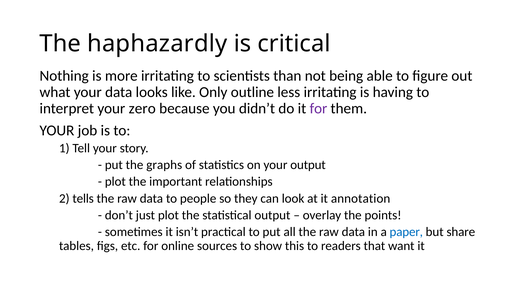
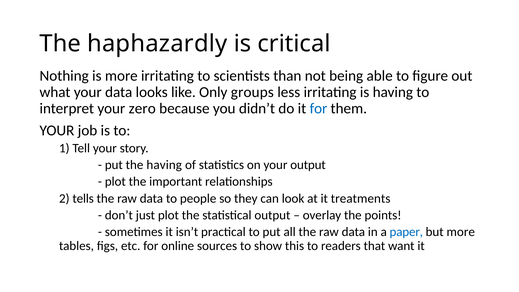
outline: outline -> groups
for at (318, 109) colour: purple -> blue
the graphs: graphs -> having
annotation: annotation -> treatments
but share: share -> more
